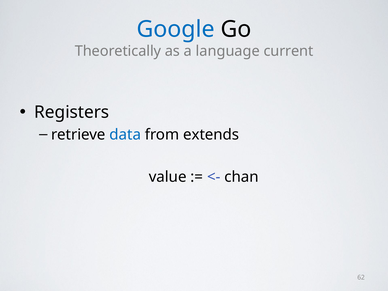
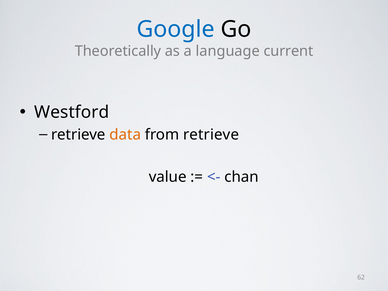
Registers: Registers -> Westford
data colour: blue -> orange
from extends: extends -> retrieve
